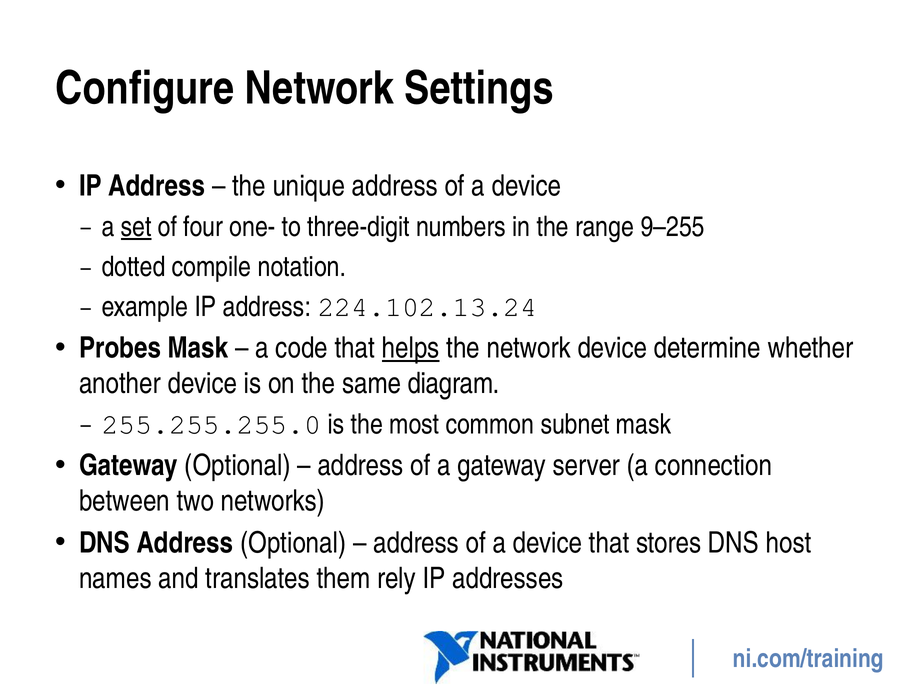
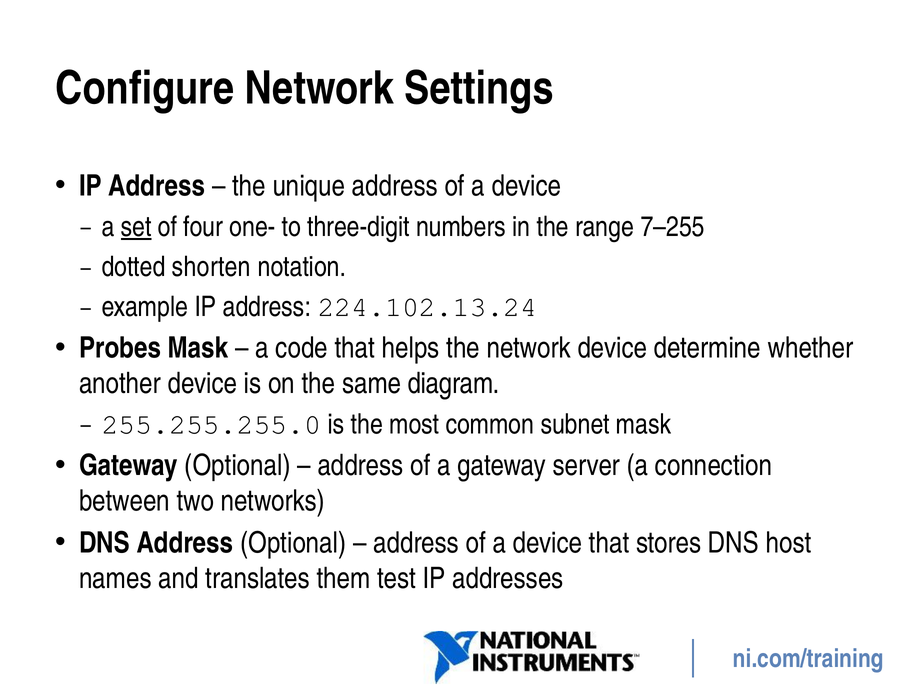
9–255: 9–255 -> 7–255
compile: compile -> shorten
helps underline: present -> none
rely: rely -> test
